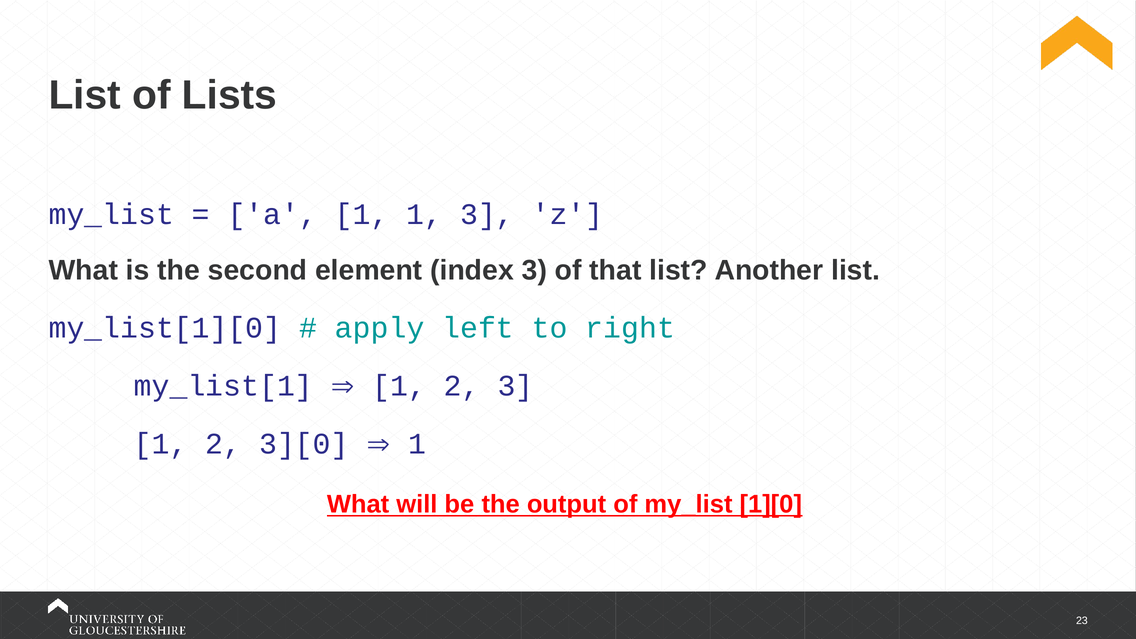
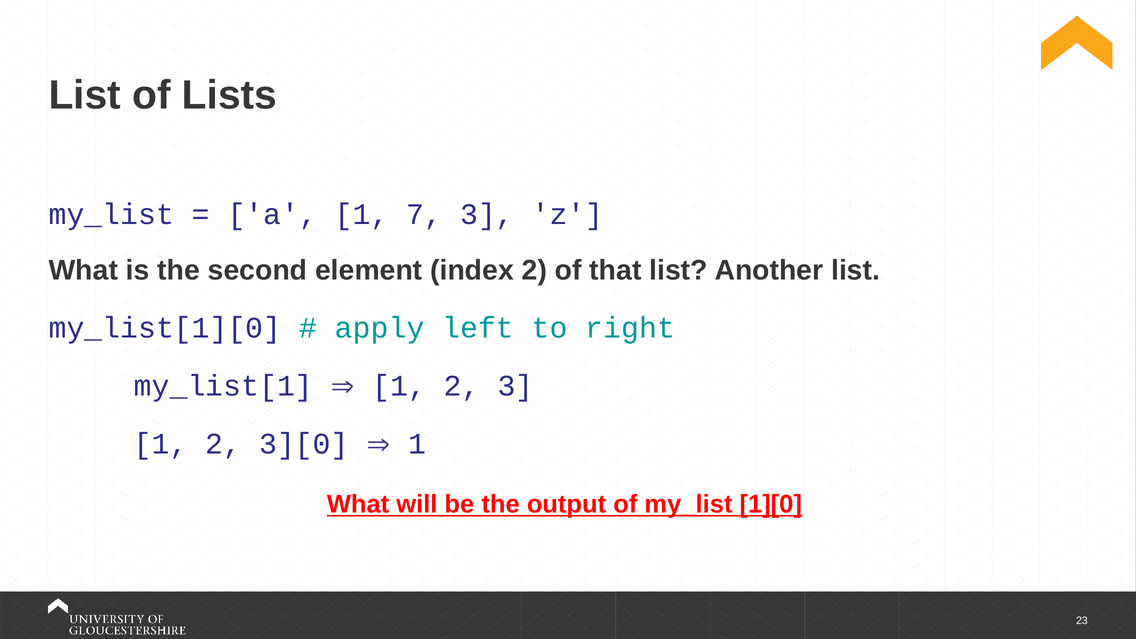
1 1: 1 -> 7
index 3: 3 -> 2
